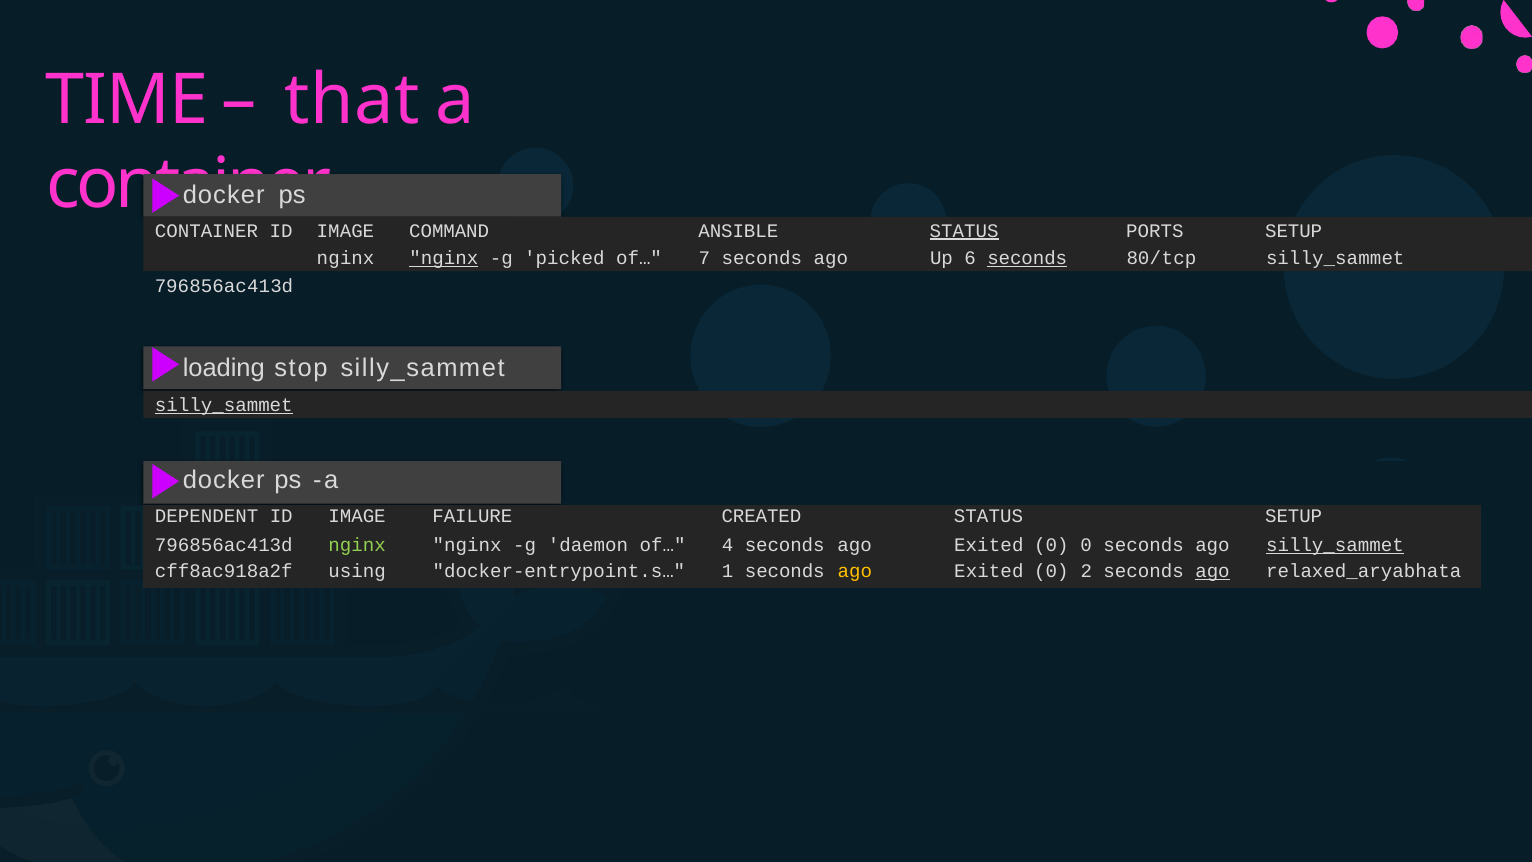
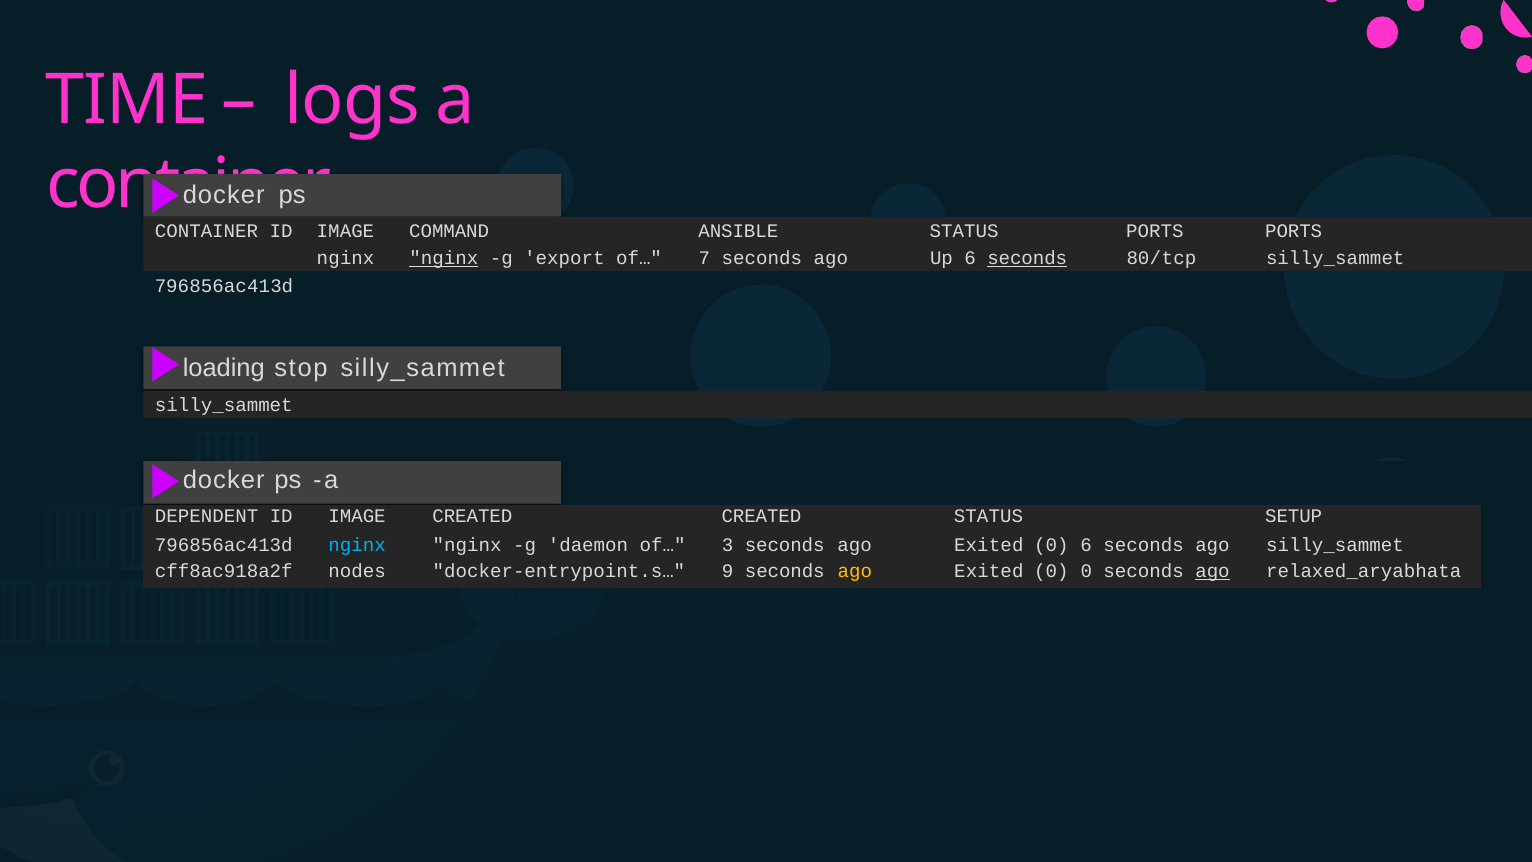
that: that -> logs
STATUS at (964, 231) underline: present -> none
SETUP at (1294, 231): SETUP -> PORTS
picked: picked -> export
silly_sammet at (224, 405) underline: present -> none
IMAGE FAILURE: FAILURE -> CREATED
nginx at (357, 545) colour: light green -> light blue
4: 4 -> 3
0 0: 0 -> 6
silly_sammet at (1335, 545) underline: present -> none
using: using -> nodes
1: 1 -> 9
0 2: 2 -> 0
